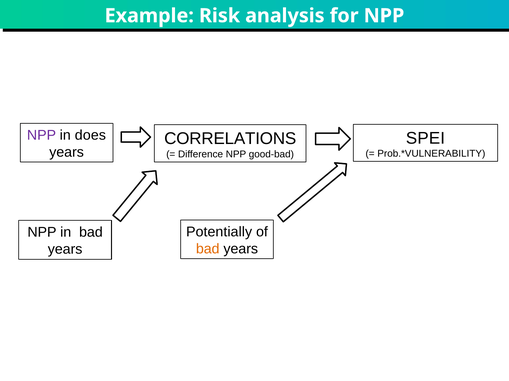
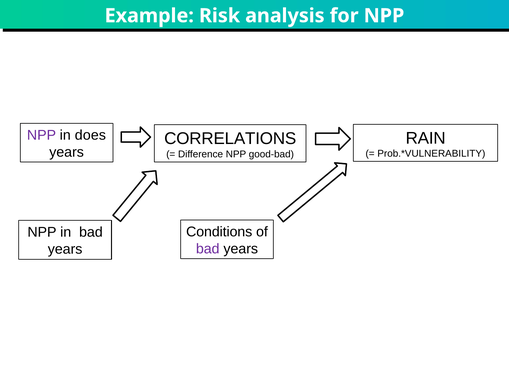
SPEI: SPEI -> RAIN
Potentially: Potentially -> Conditions
bad at (208, 249) colour: orange -> purple
